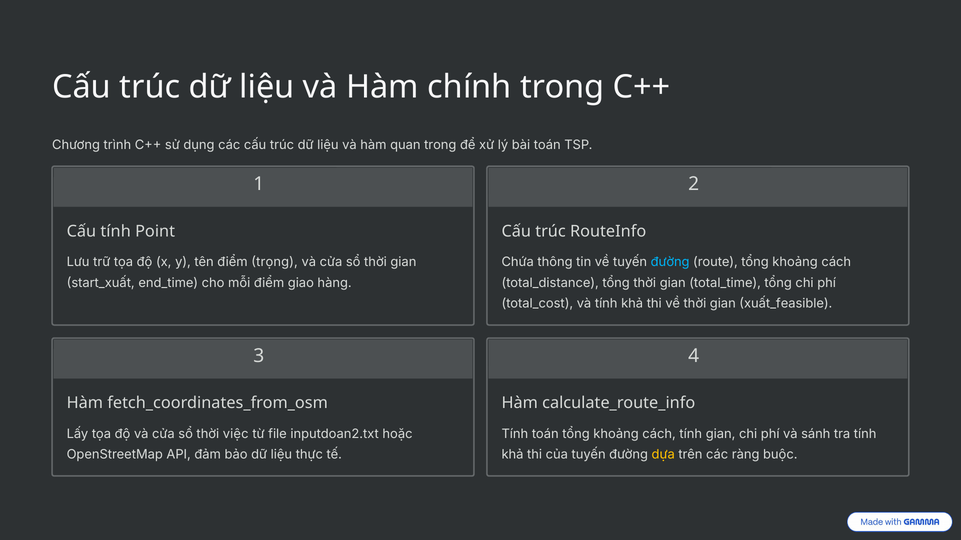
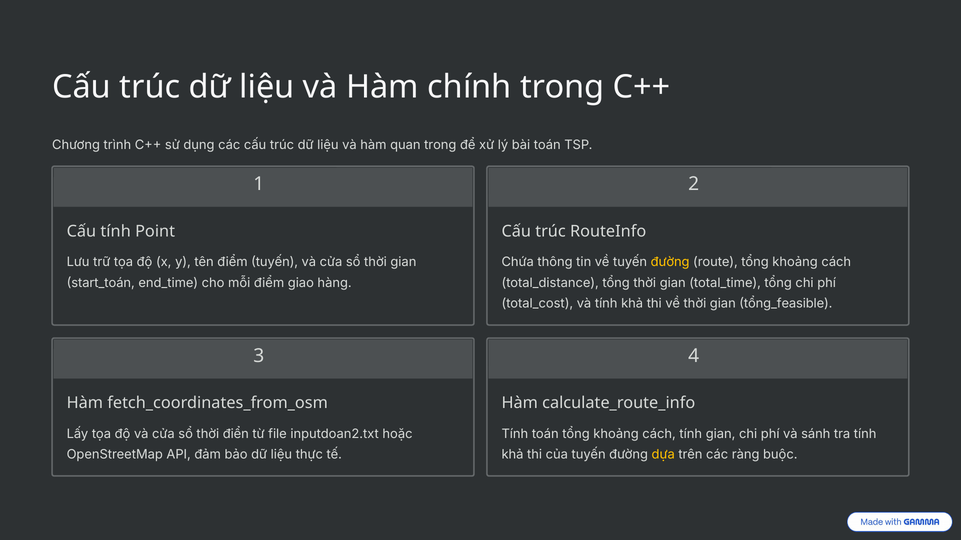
điểm trọng: trọng -> tuyến
đường at (670, 262) colour: light blue -> yellow
start_xuất: start_xuất -> start_toán
xuất_feasible: xuất_feasible -> tổng_feasible
việc: việc -> điển
